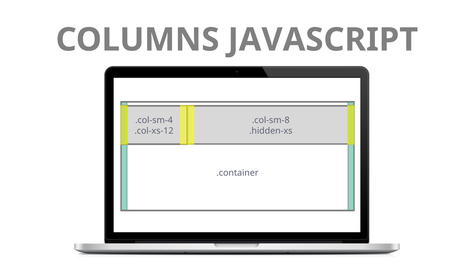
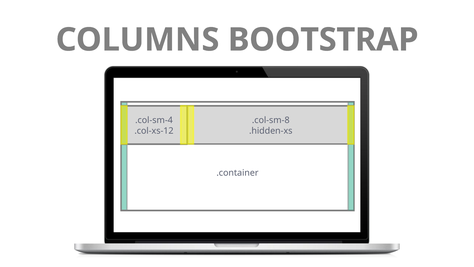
JAVASCRIPT: JAVASCRIPT -> BOOTSTRAP
